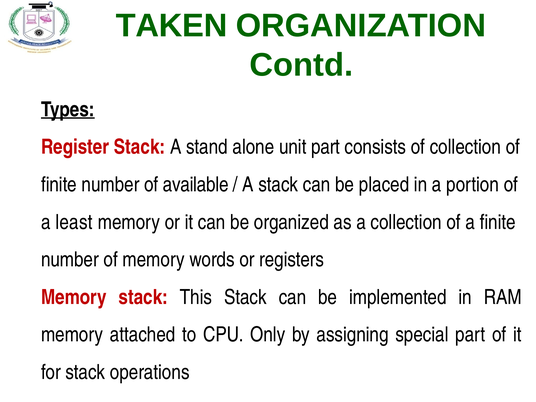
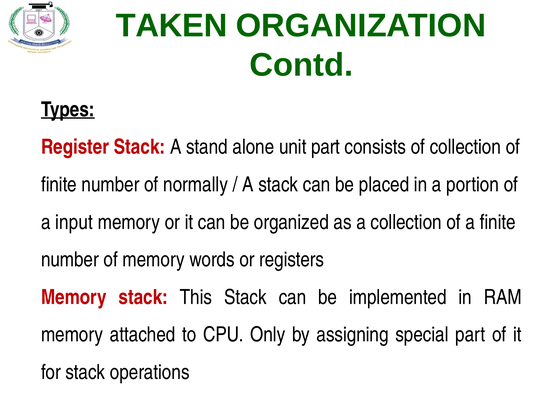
available: available -> normally
least: least -> input
